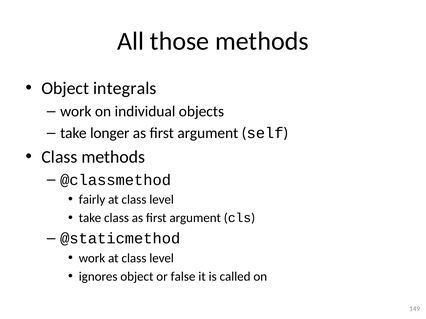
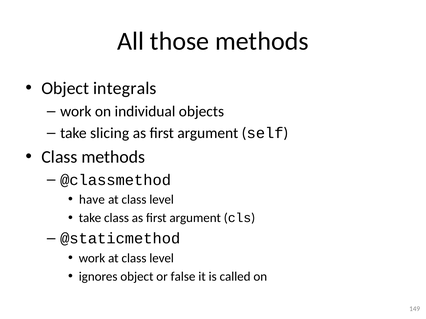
longer: longer -> slicing
fairly: fairly -> have
